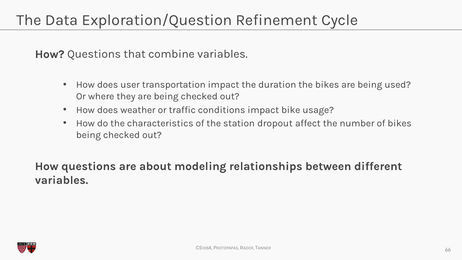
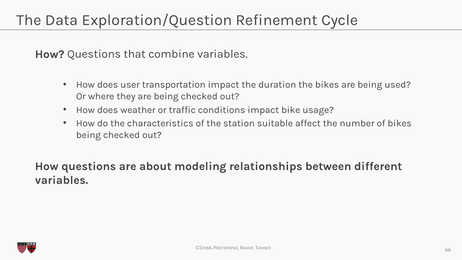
dropout: dropout -> suitable
